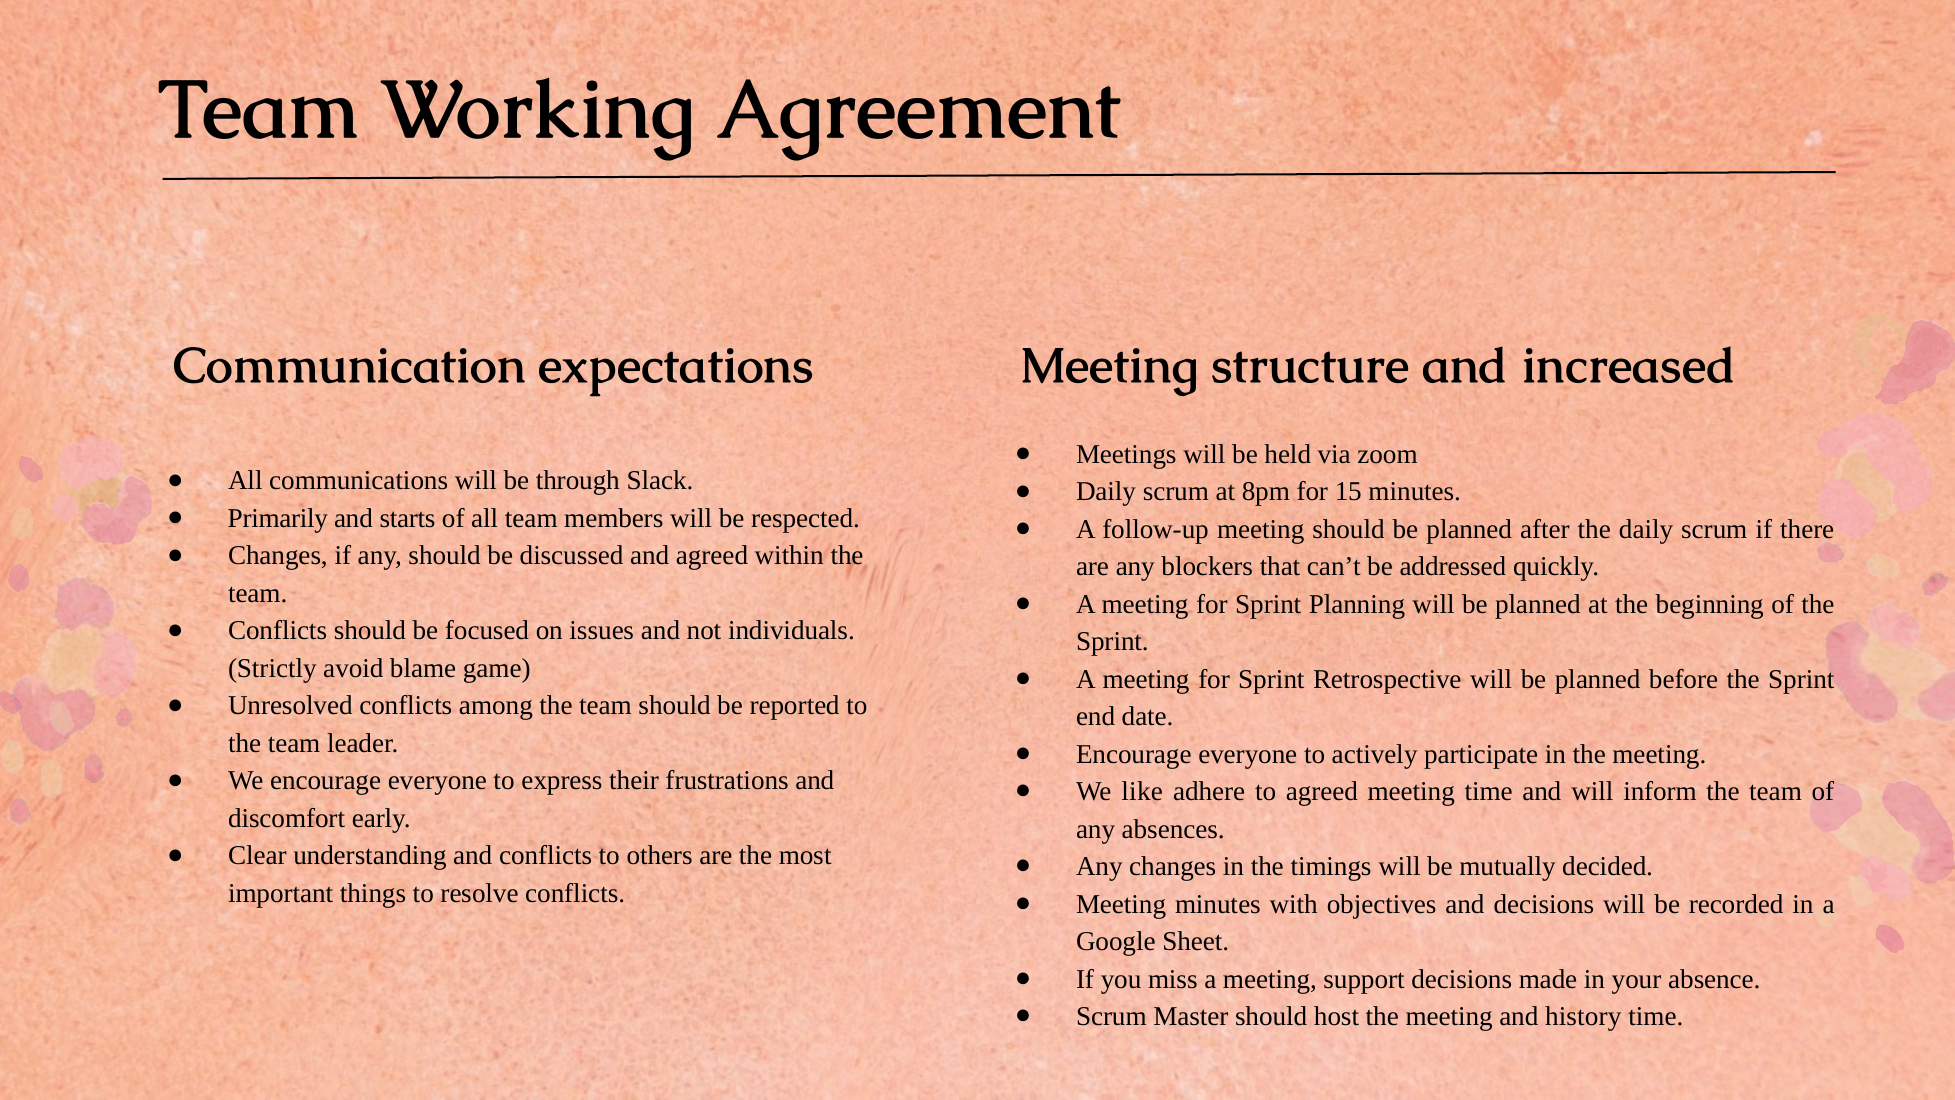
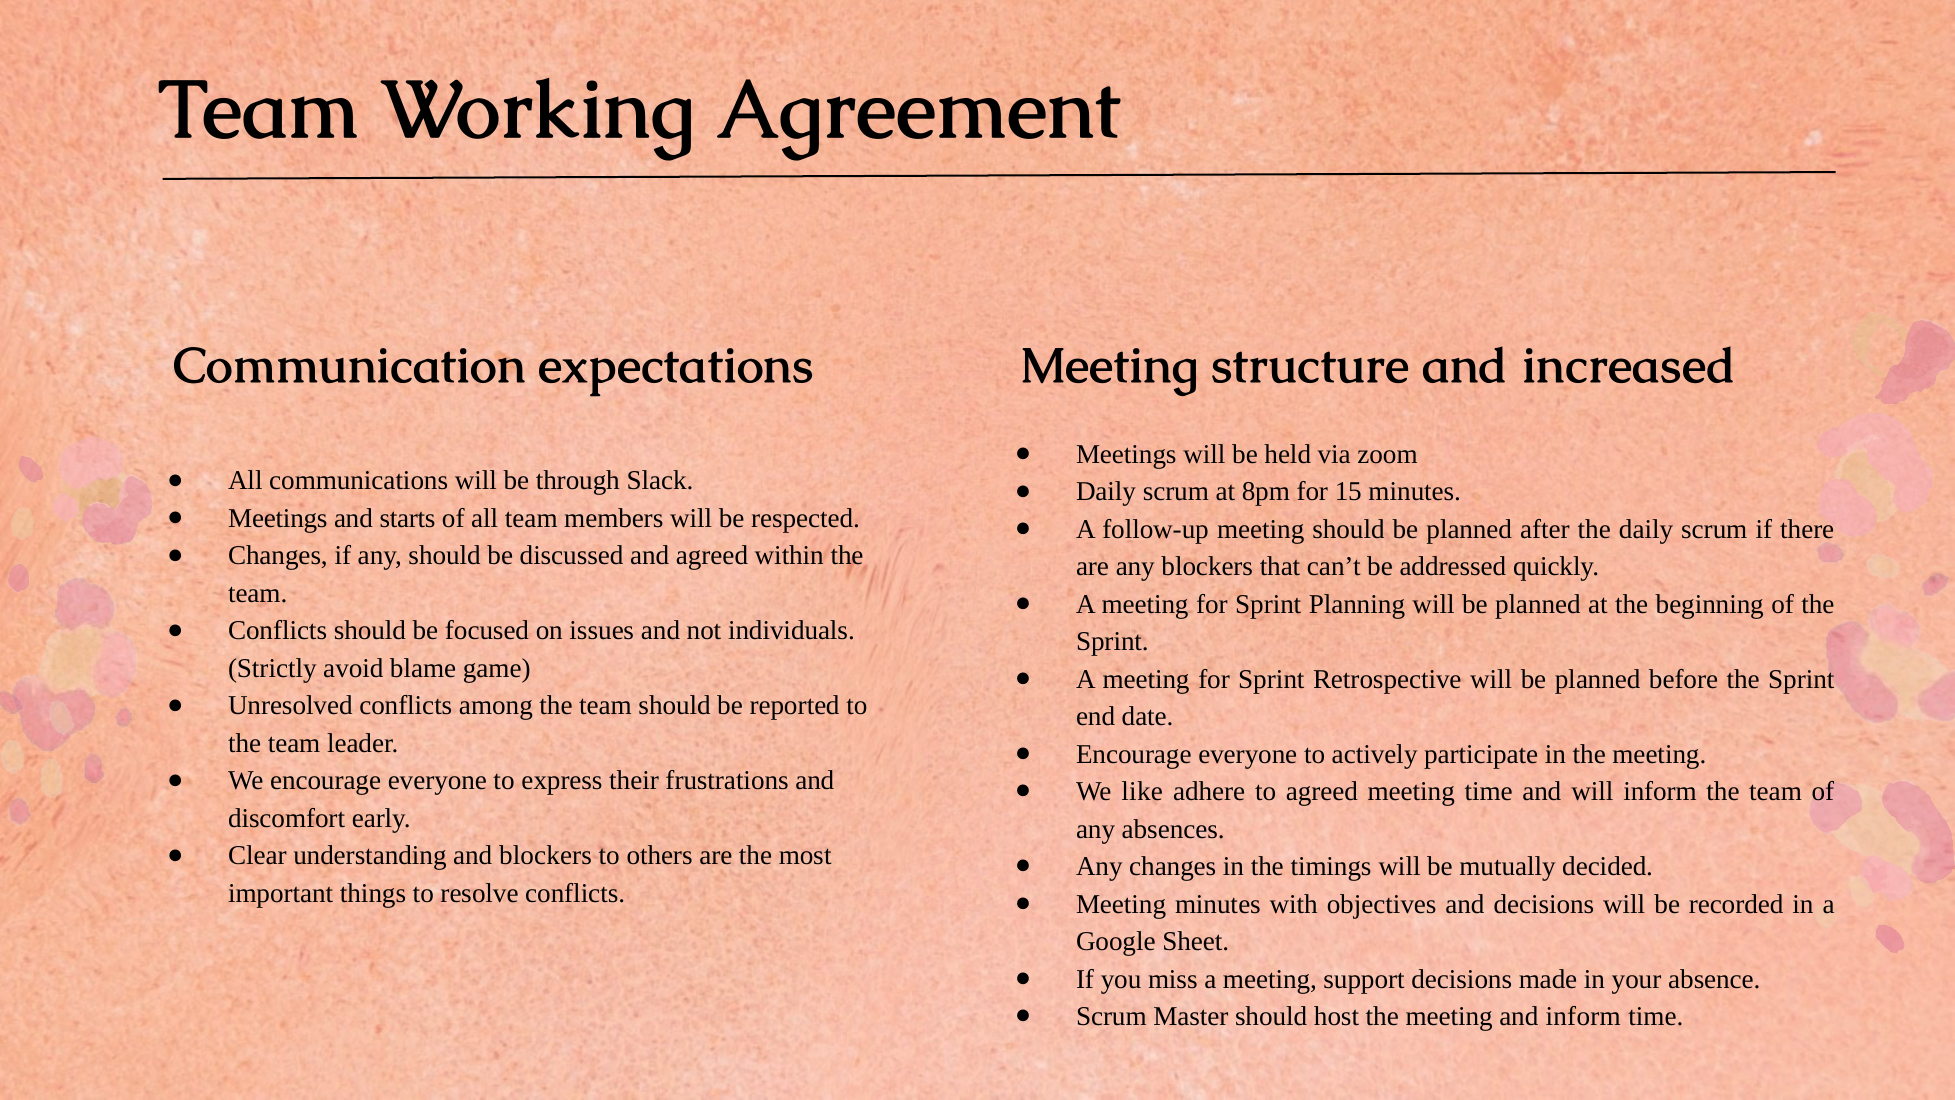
Primarily at (278, 518): Primarily -> Meetings
and conflicts: conflicts -> blockers
and history: history -> inform
